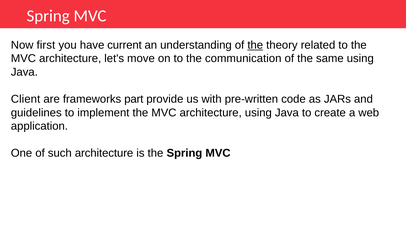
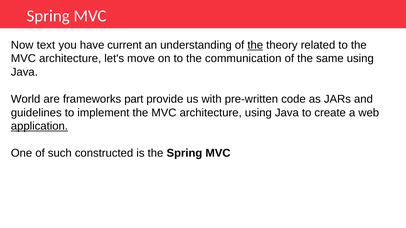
first: first -> text
Client: Client -> World
application underline: none -> present
such architecture: architecture -> constructed
